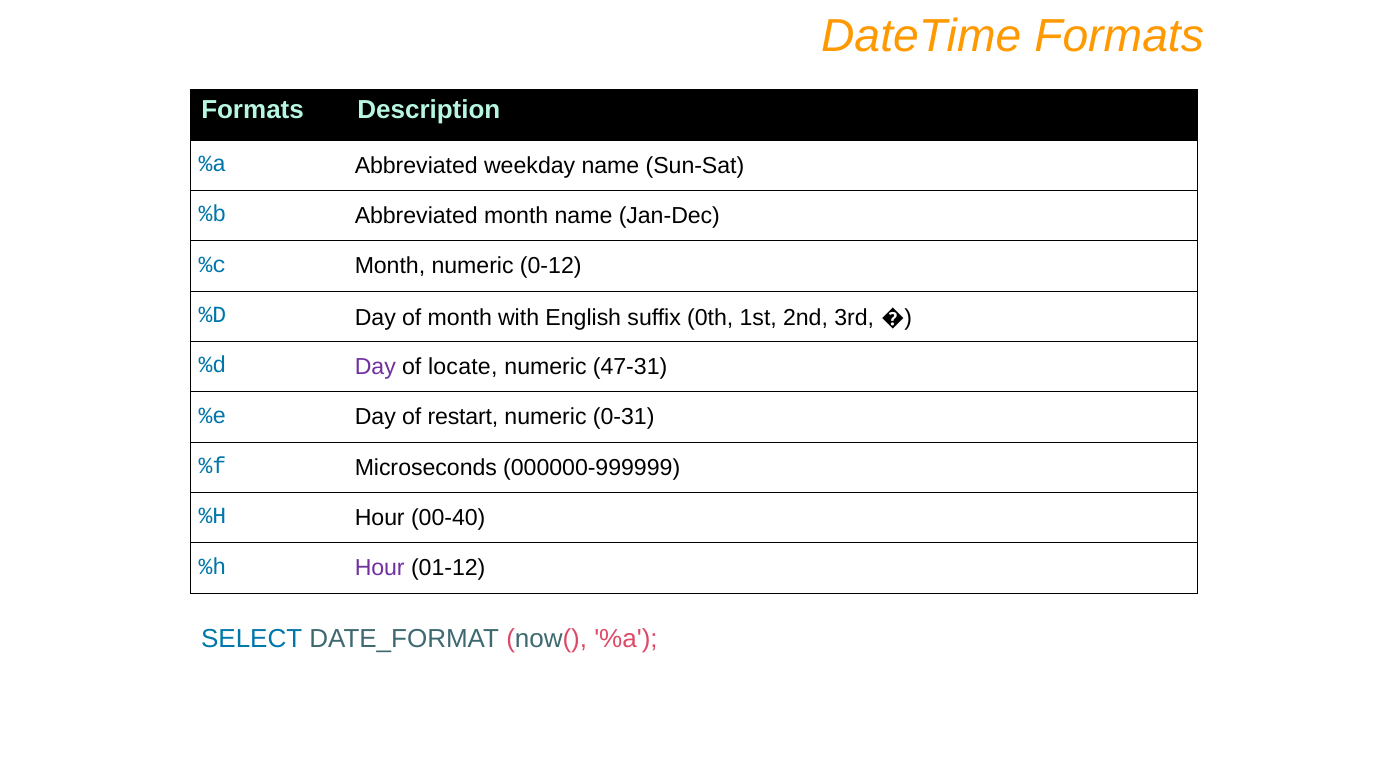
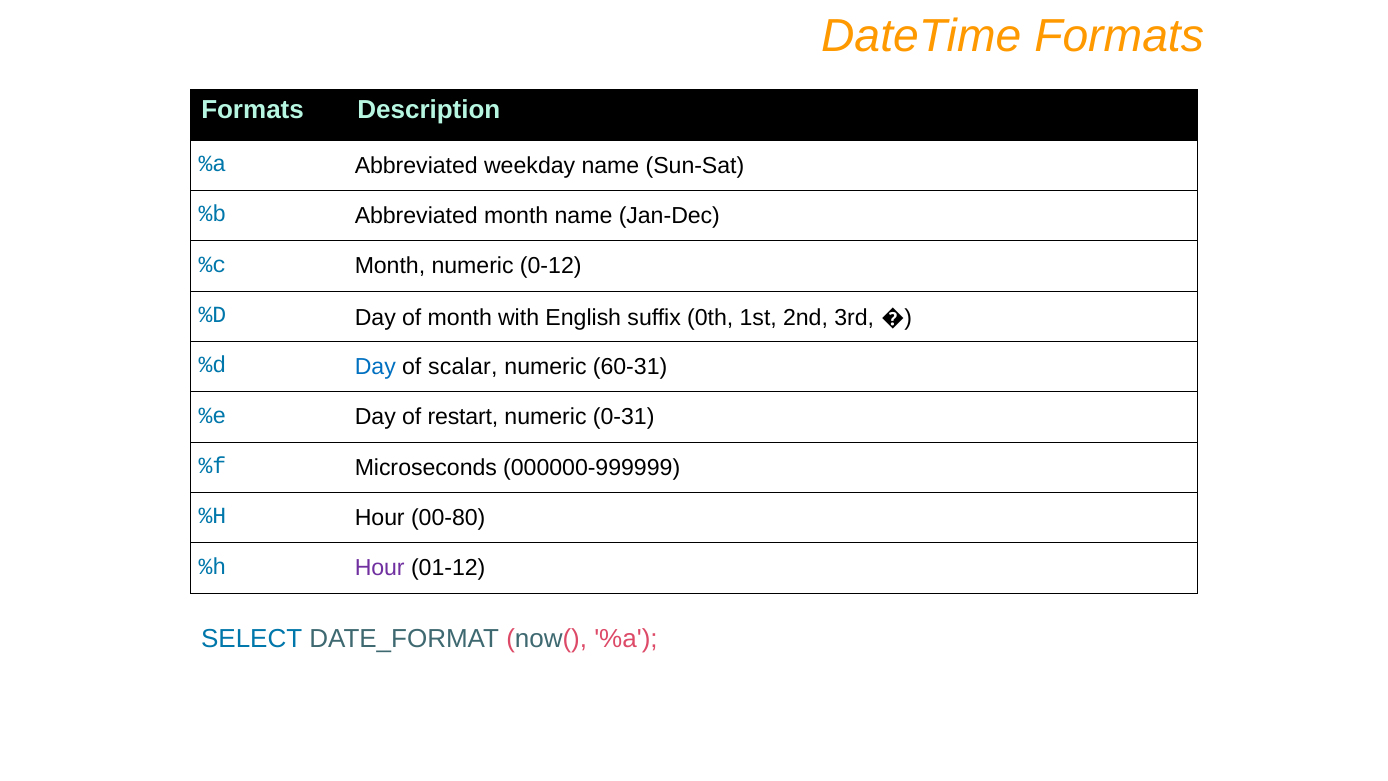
Day at (375, 367) colour: purple -> blue
locate: locate -> scalar
47-31: 47-31 -> 60-31
00-40: 00-40 -> 00-80
